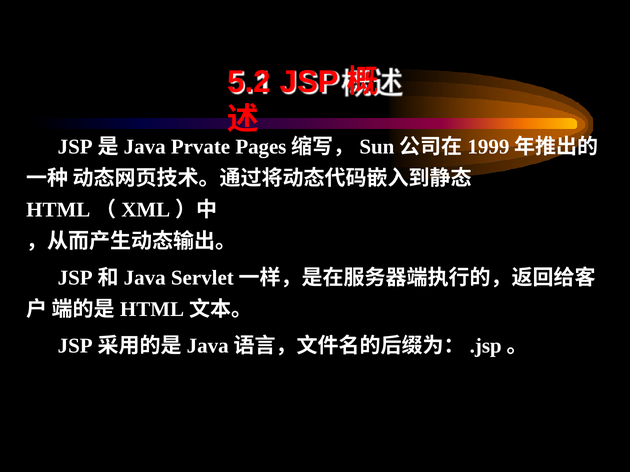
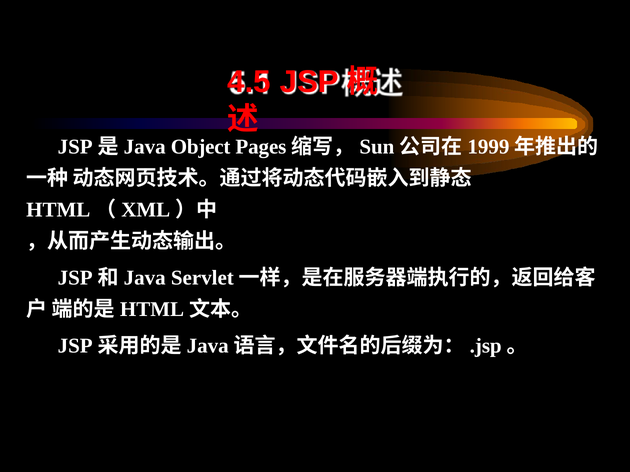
5.2: 5.2 -> 4.5
Prvate: Prvate -> Object
